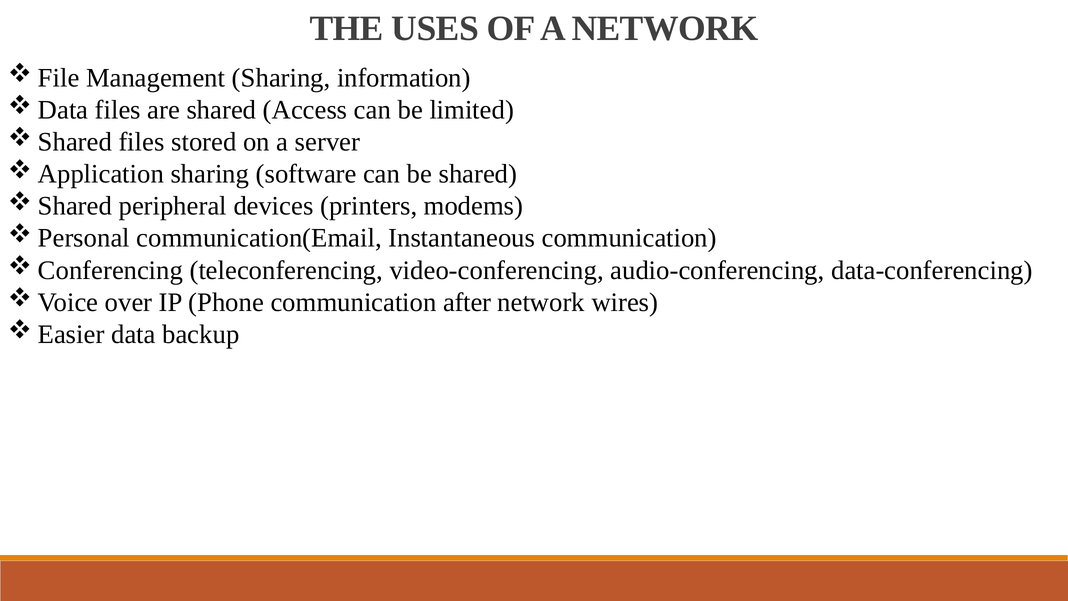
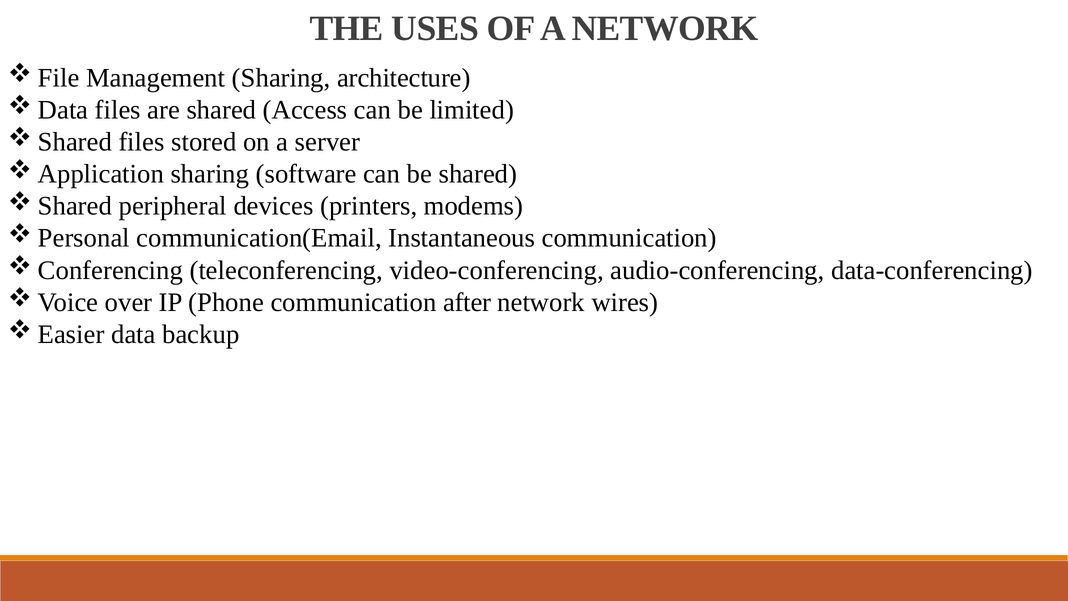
information: information -> architecture
